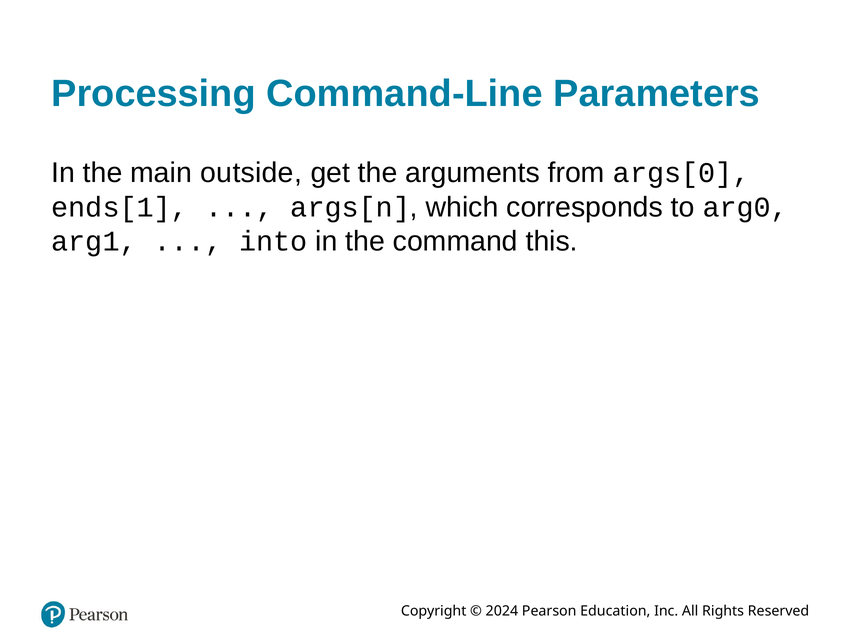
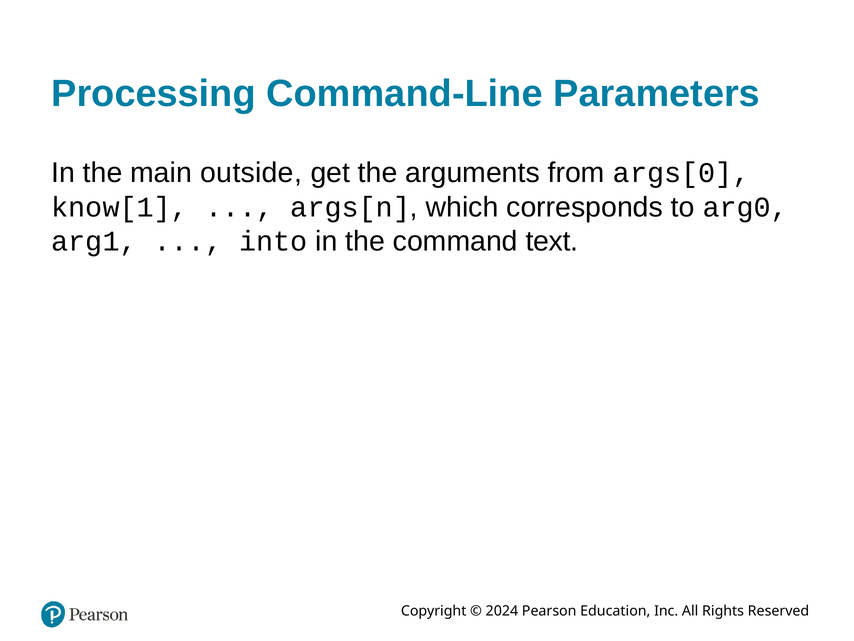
ends[1: ends[1 -> know[1
this: this -> text
